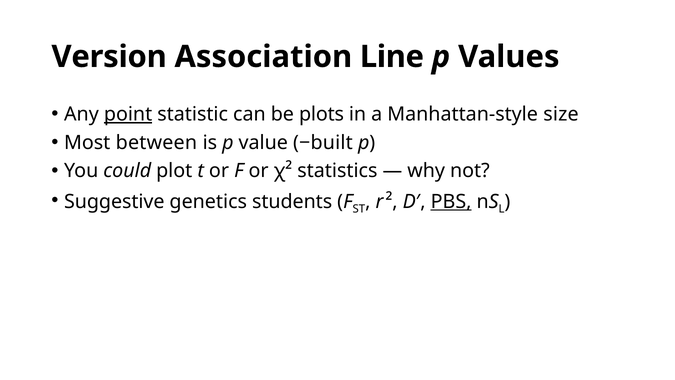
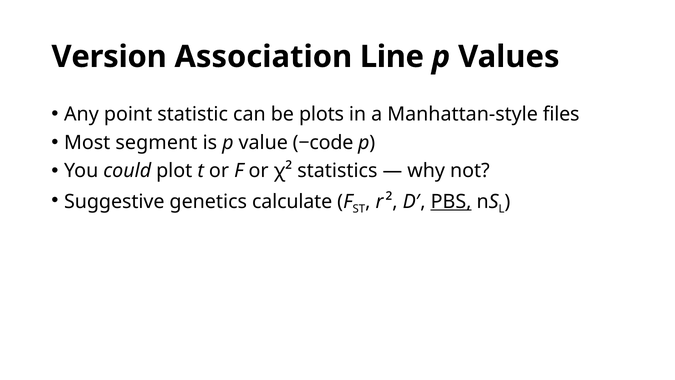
point underline: present -> none
size: size -> files
between: between -> segment
−built: −built -> −code
students: students -> calculate
